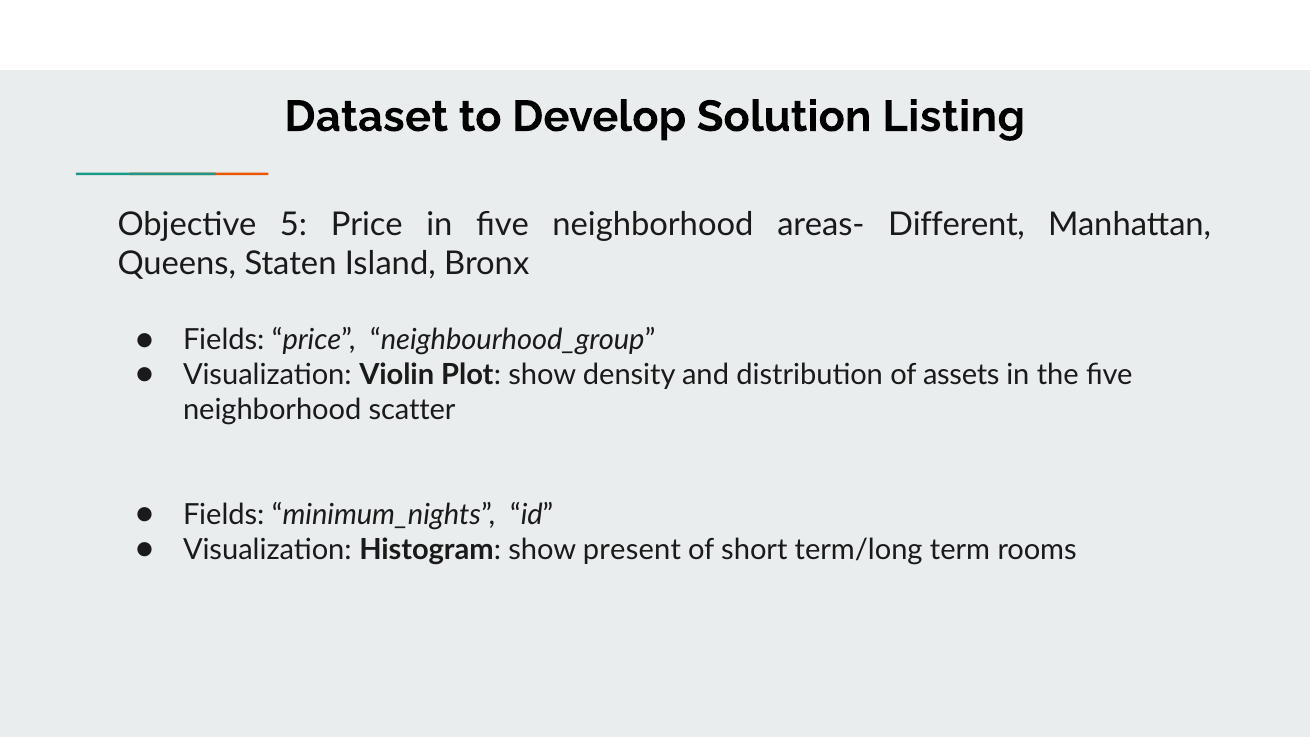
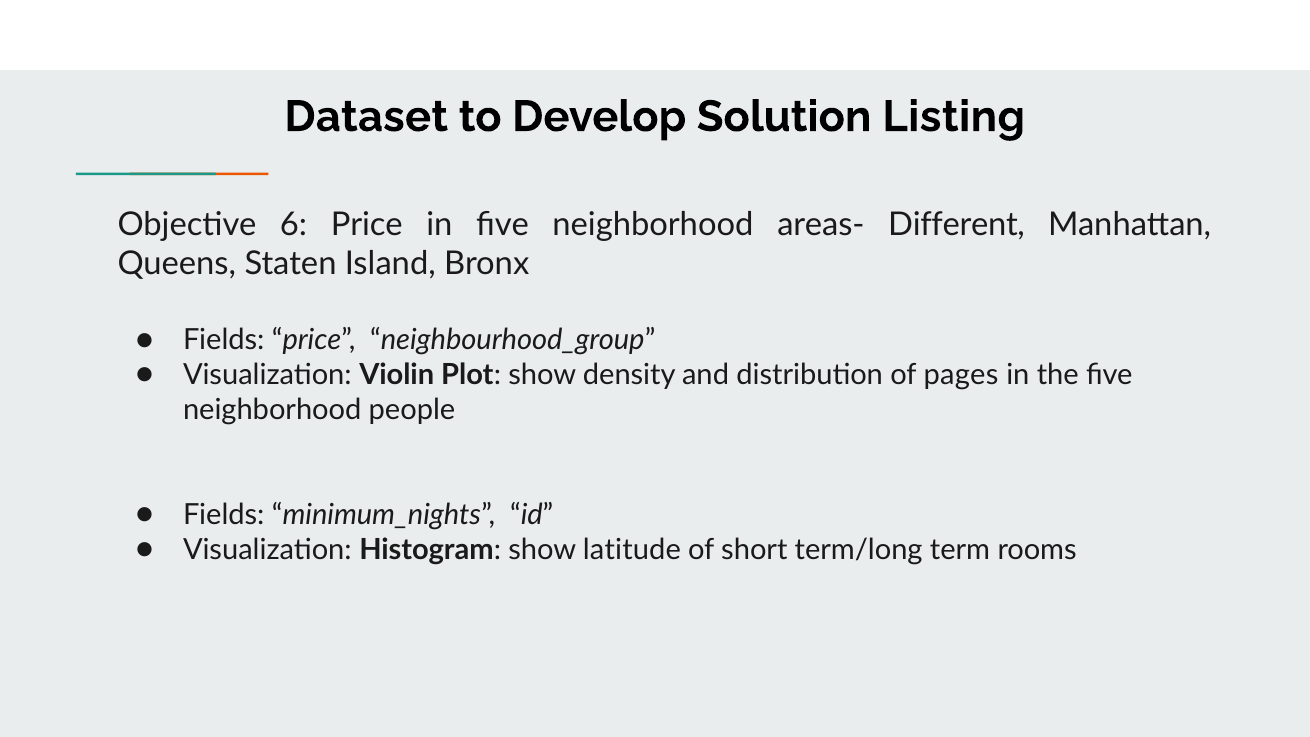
5: 5 -> 6
assets: assets -> pages
scatter: scatter -> people
present: present -> latitude
